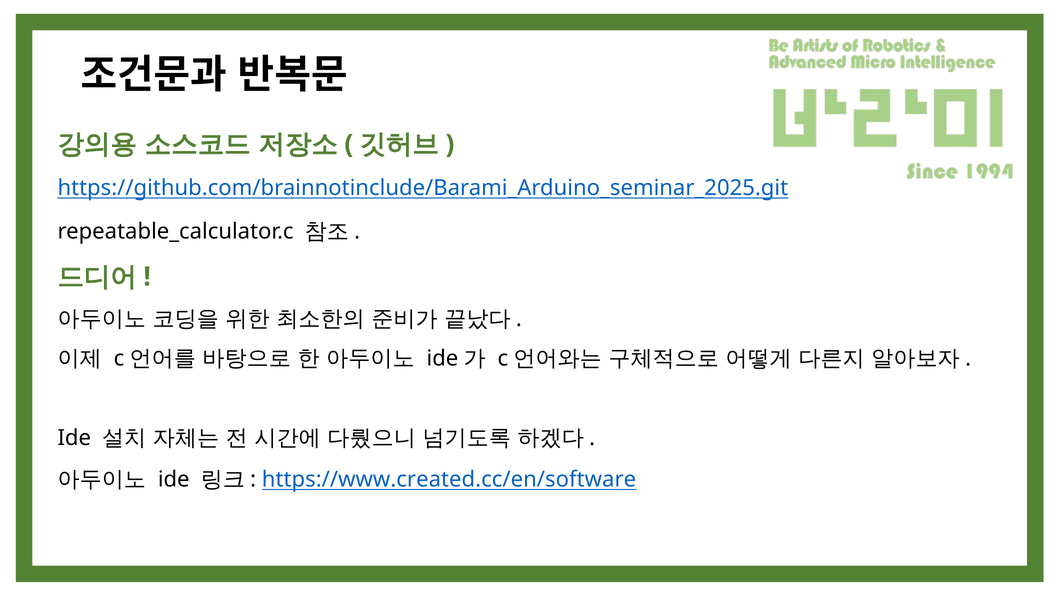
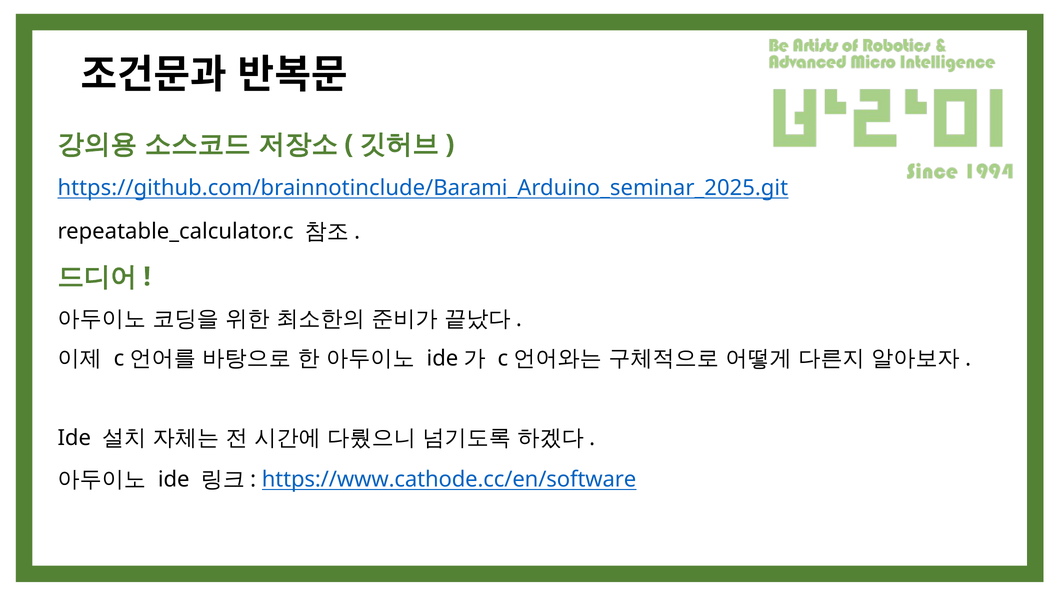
https://www.created.cc/en/software: https://www.created.cc/en/software -> https://www.cathode.cc/en/software
